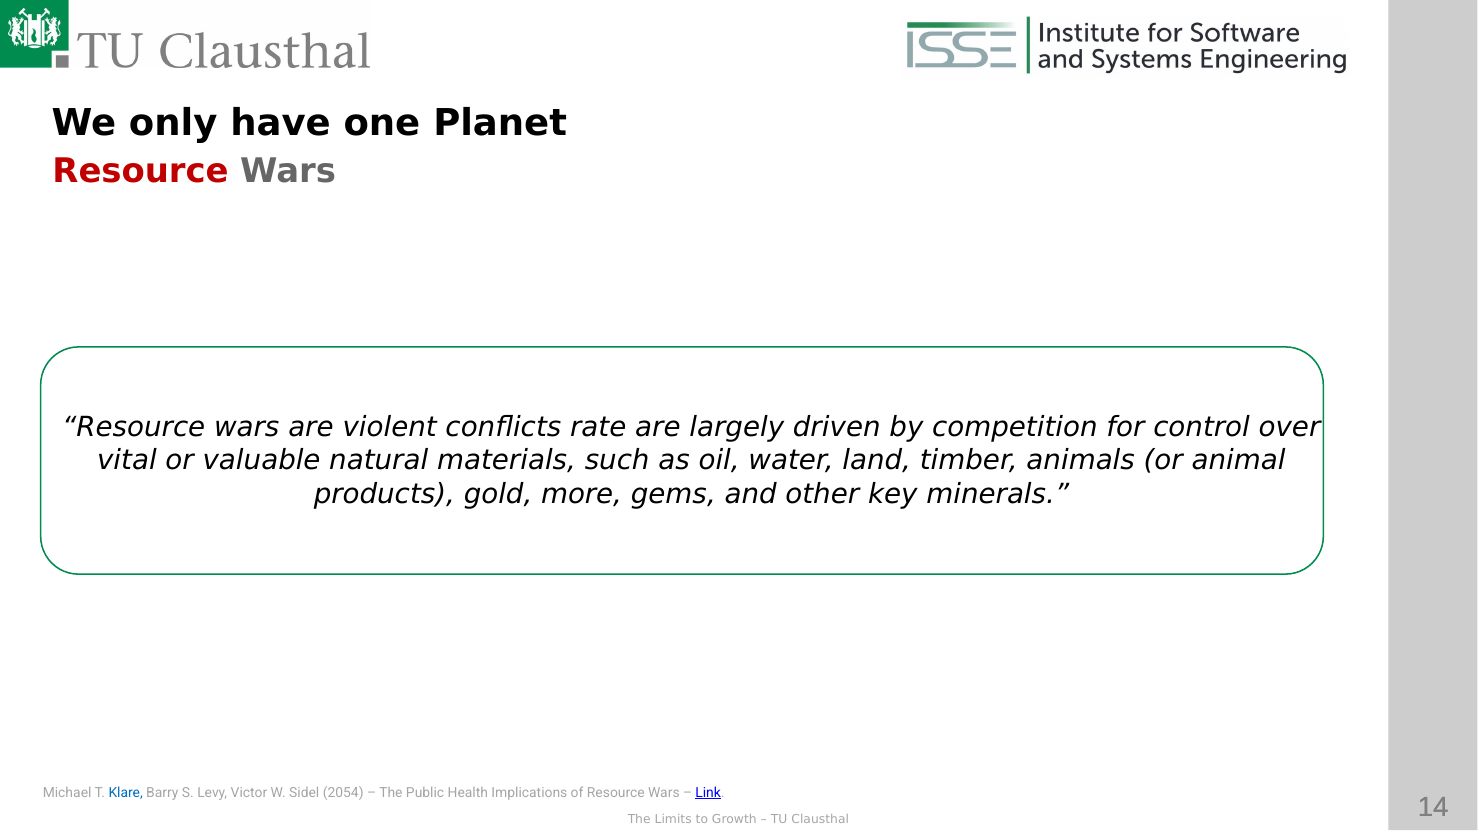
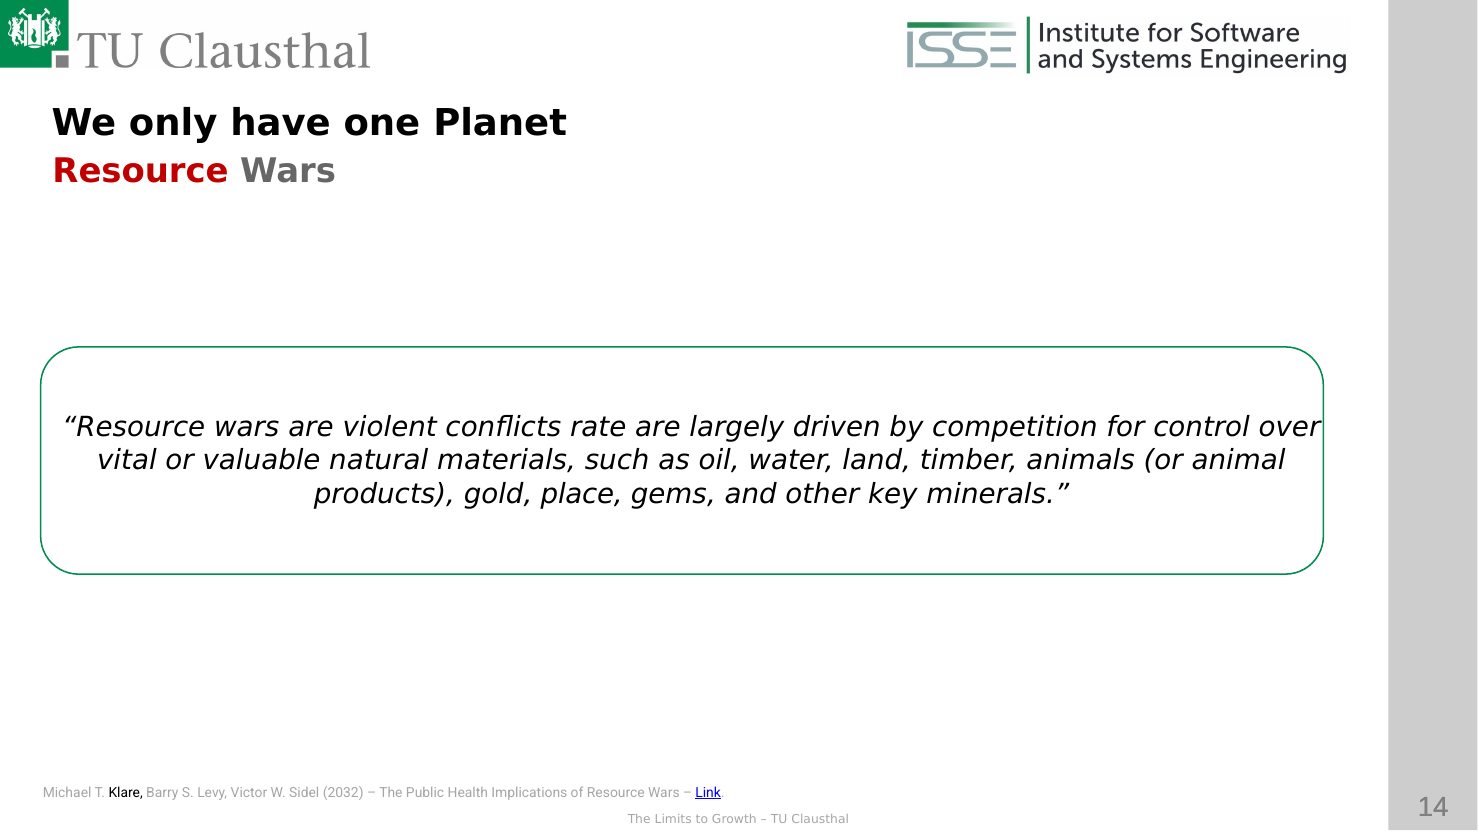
more: more -> place
Klare colour: blue -> black
2054: 2054 -> 2032
